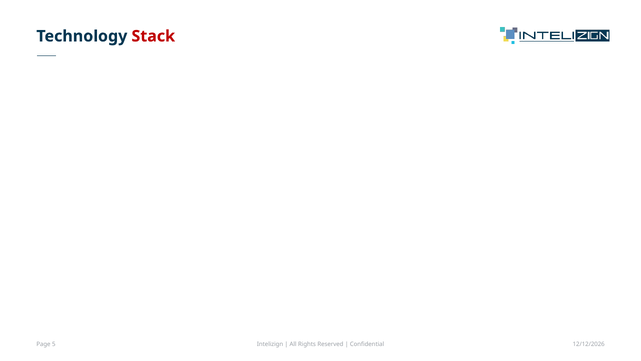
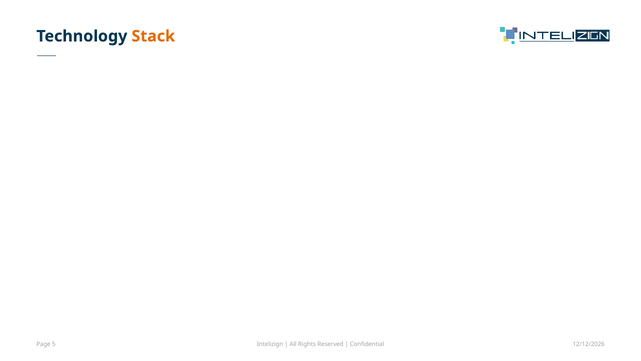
Stack colour: red -> orange
